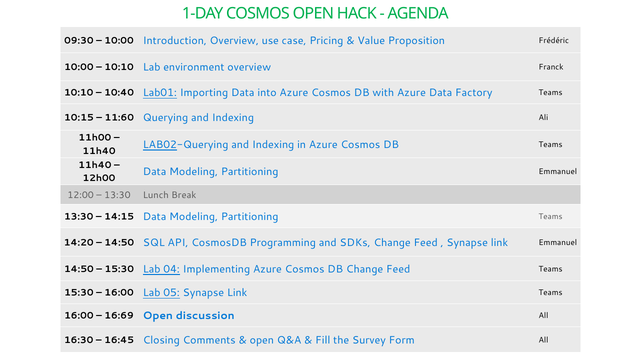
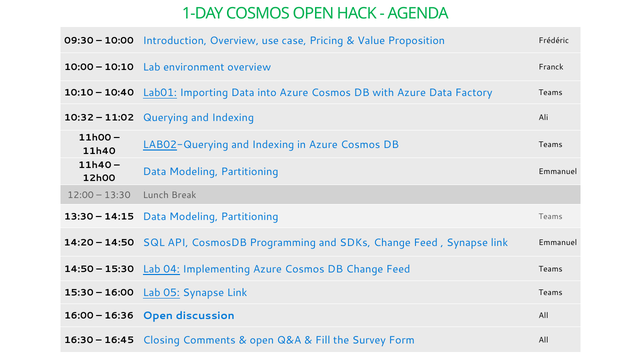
10:15: 10:15 -> 10:32
11:60: 11:60 -> 11:02
16:69: 16:69 -> 16:36
